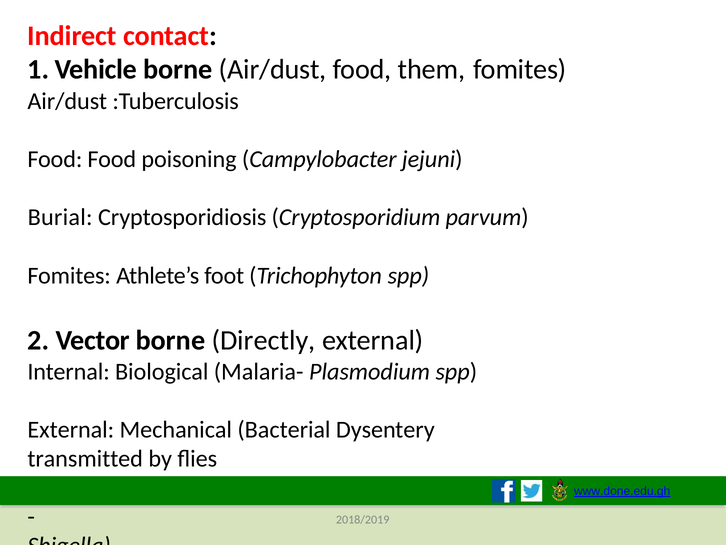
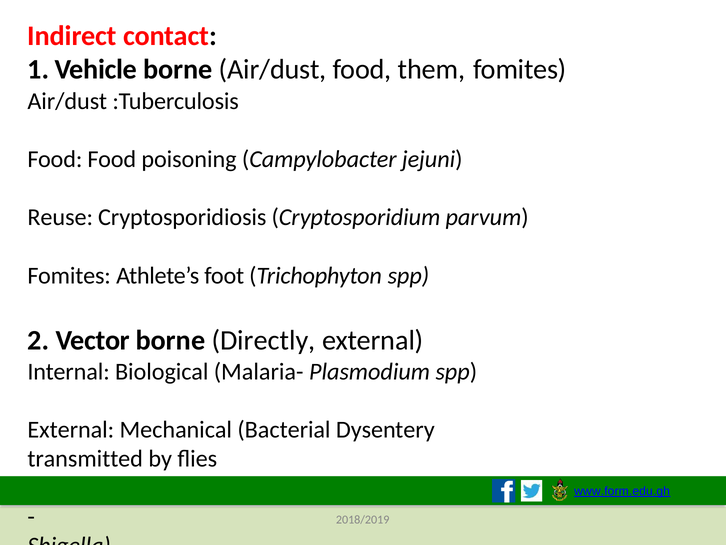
Burial: Burial -> Reuse
www.done.edu.gh: www.done.edu.gh -> www.form.edu.gh
